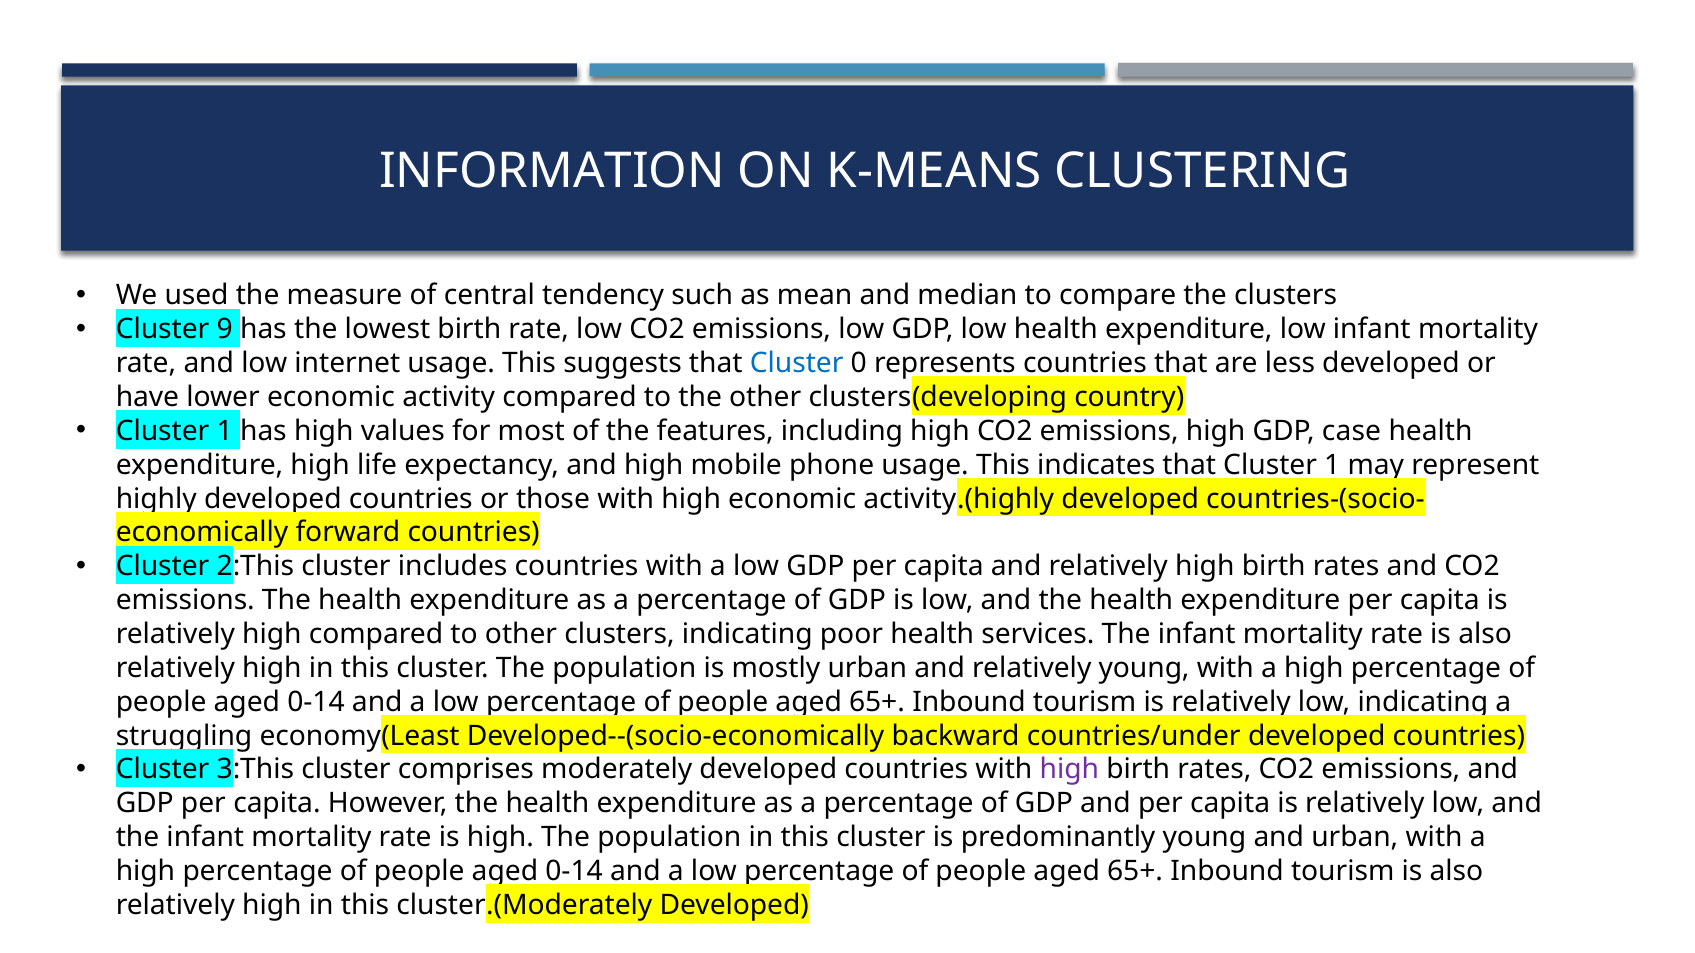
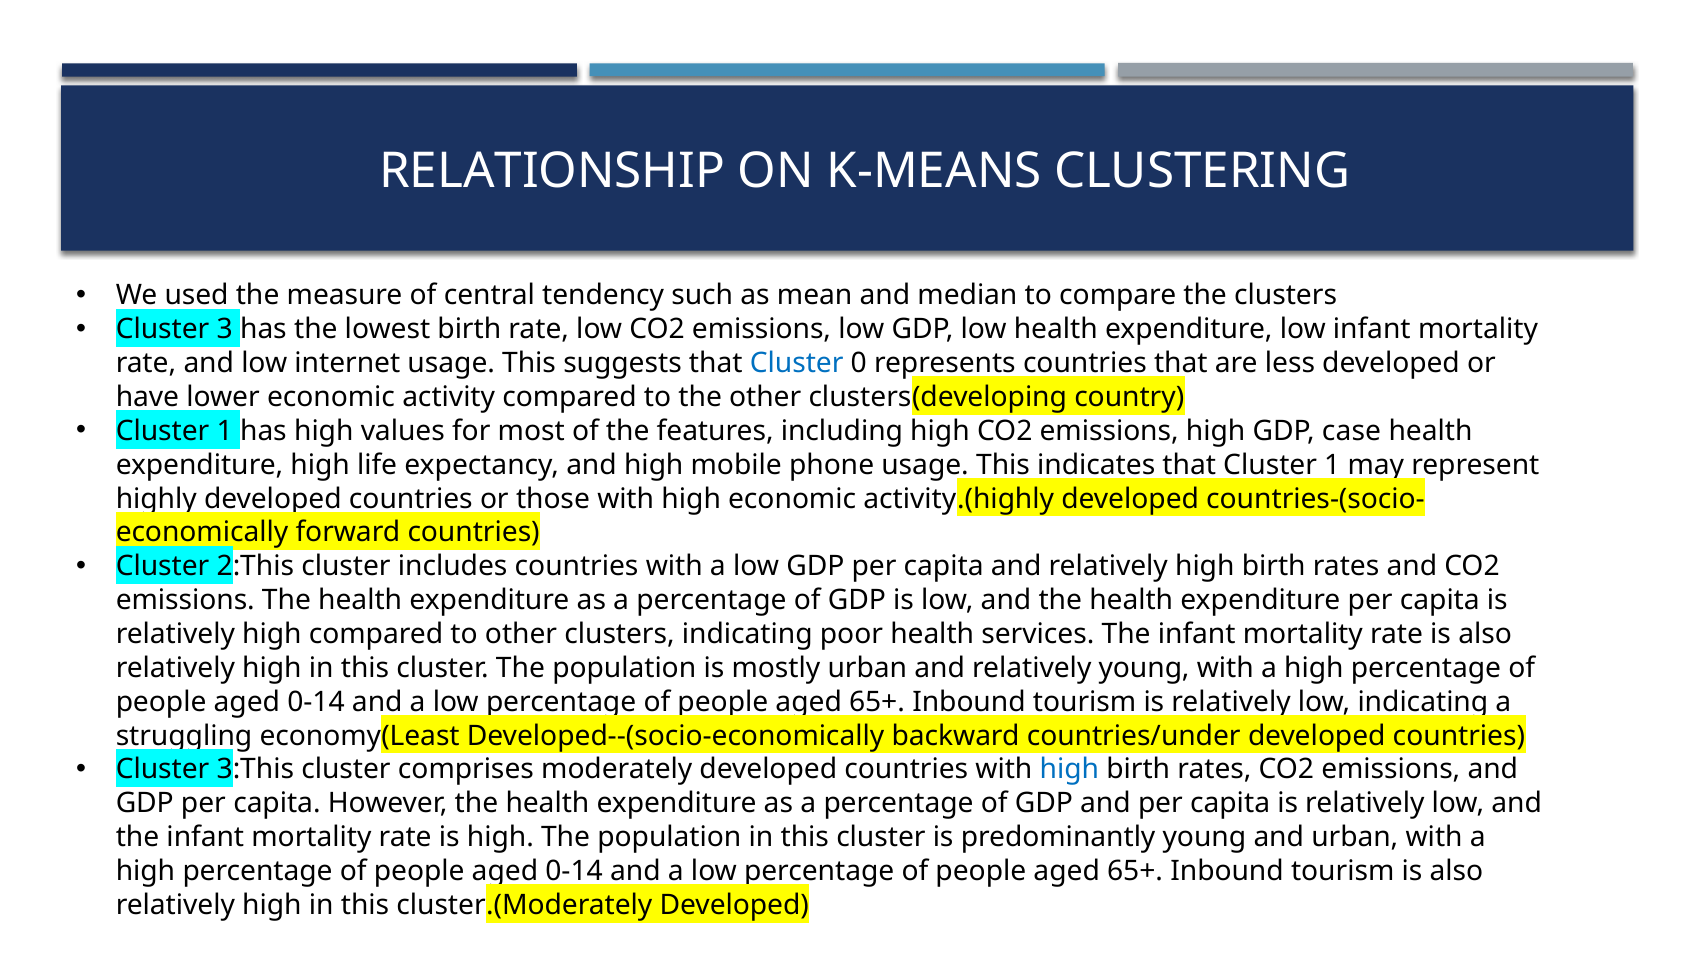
INFORMATION: INFORMATION -> RELATIONSHIP
9: 9 -> 3
high at (1069, 770) colour: purple -> blue
